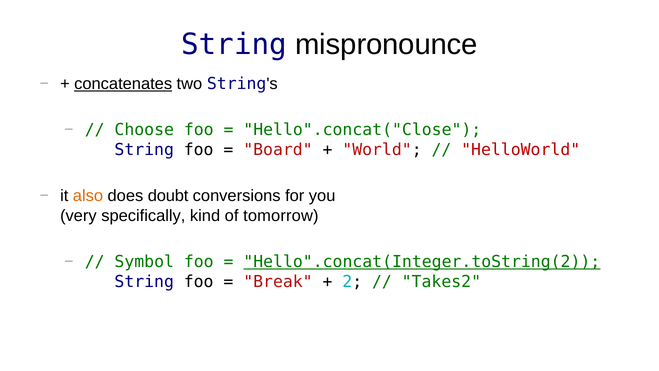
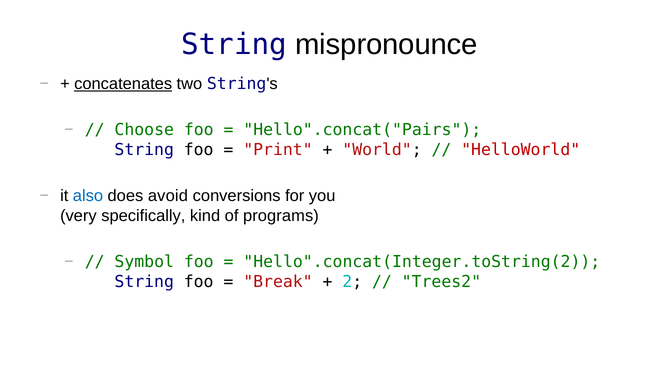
Hello".concat("Close: Hello".concat("Close -> Hello".concat("Pairs
Board: Board -> Print
also colour: orange -> blue
doubt: doubt -> avoid
tomorrow: tomorrow -> programs
Hello".concat(Integer.toString(2 underline: present -> none
Takes2: Takes2 -> Trees2
